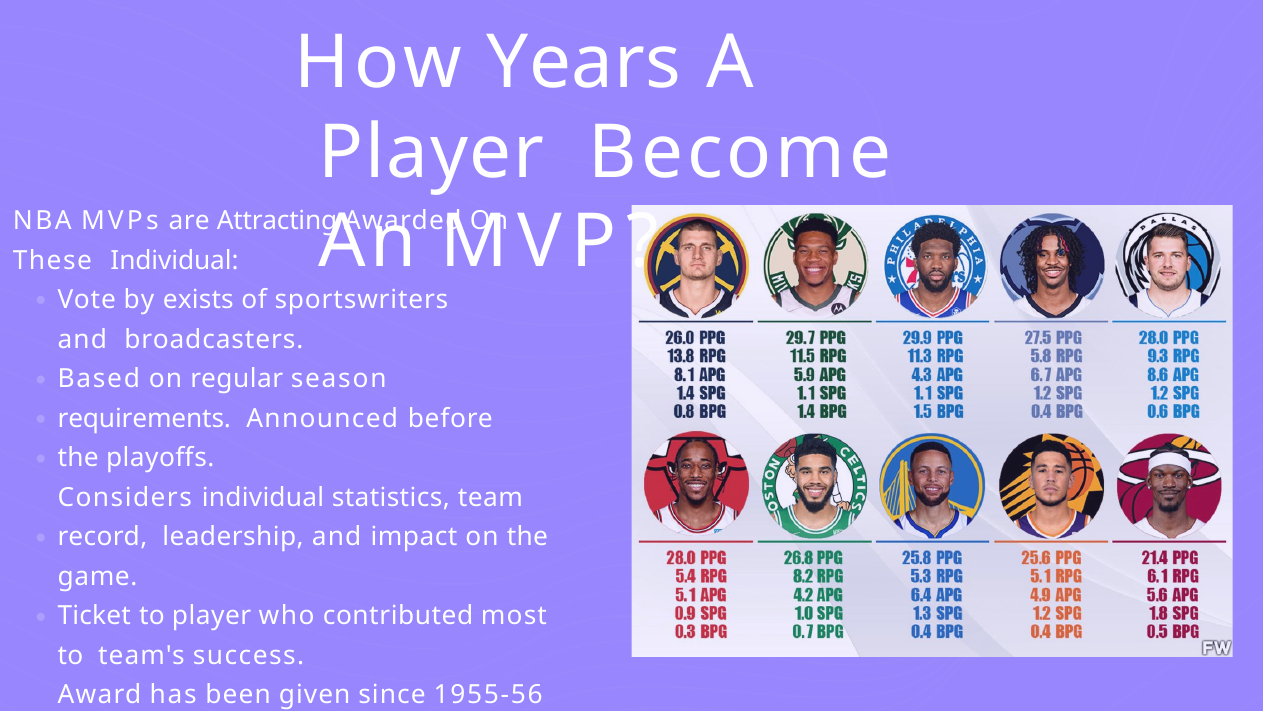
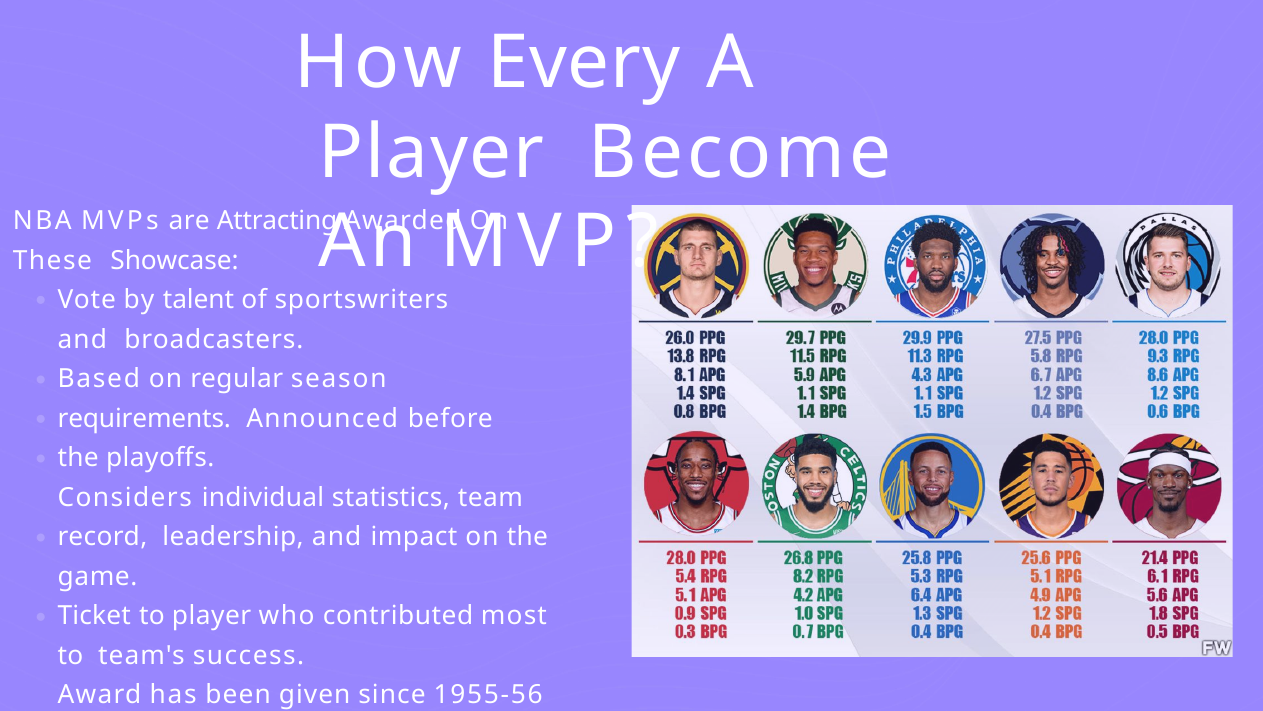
Years: Years -> Every
These Individual: Individual -> Showcase
exists: exists -> talent
